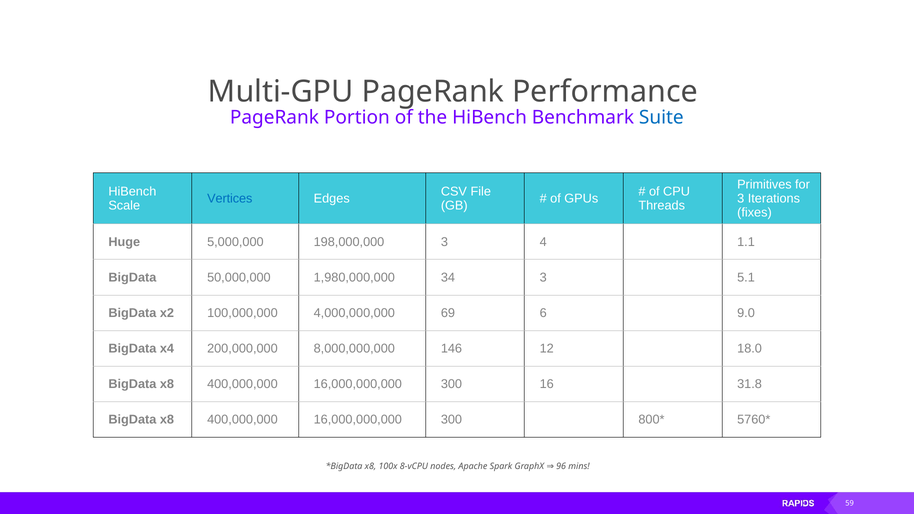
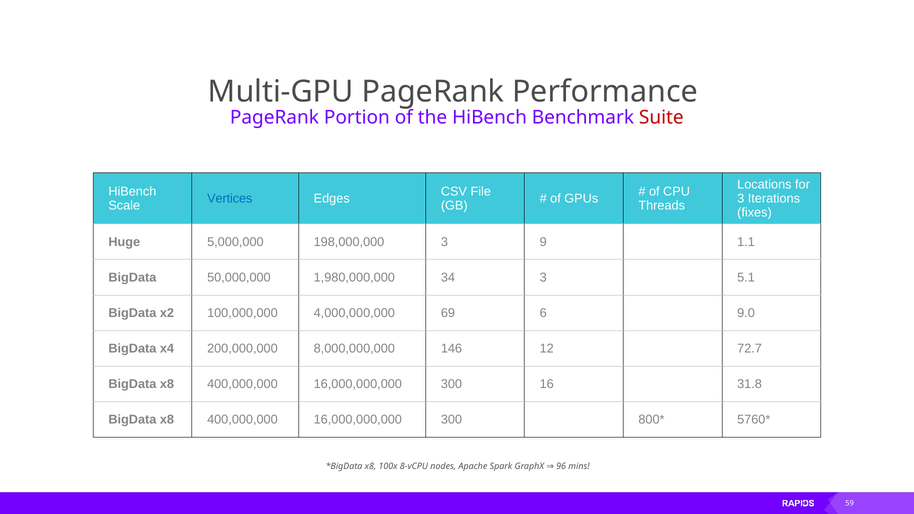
Suite colour: blue -> red
Primitives: Primitives -> Locations
4: 4 -> 9
18.0: 18.0 -> 72.7
